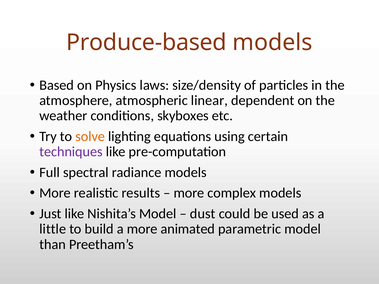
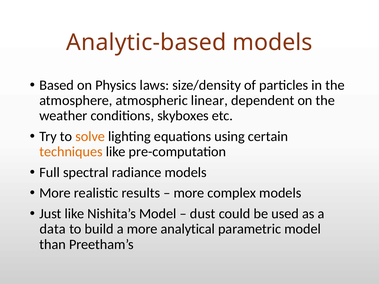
Produce-based: Produce-based -> Analytic-based
techniques colour: purple -> orange
little: little -> data
animated: animated -> analytical
